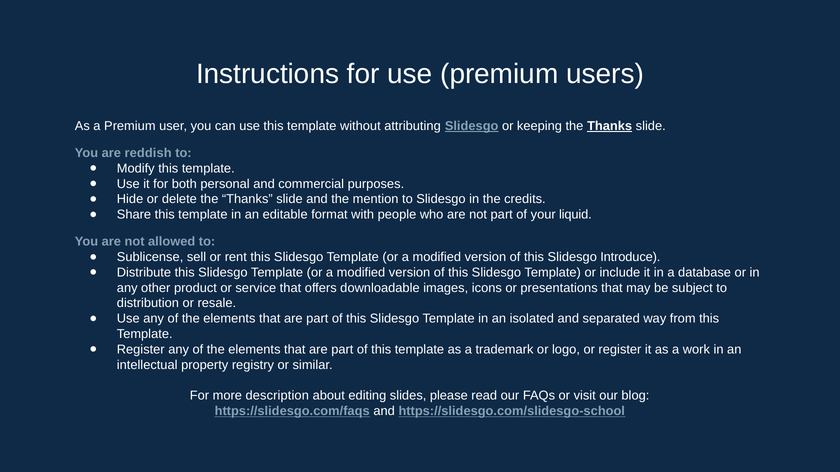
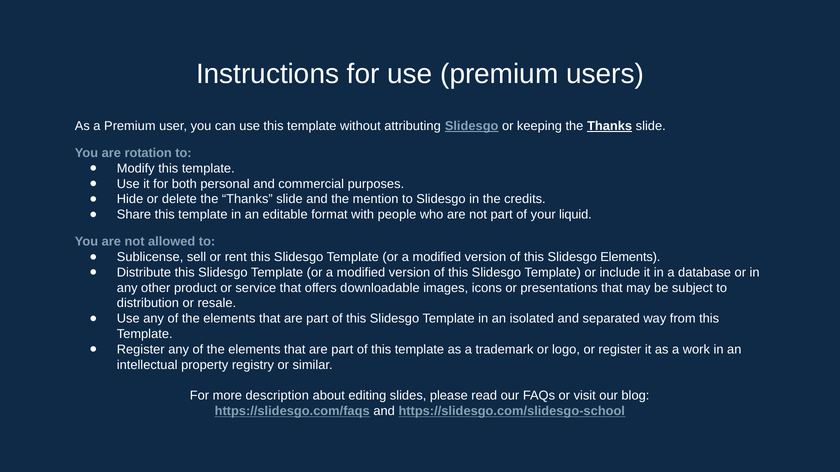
reddish: reddish -> rotation
Slidesgo Introduce: Introduce -> Elements
